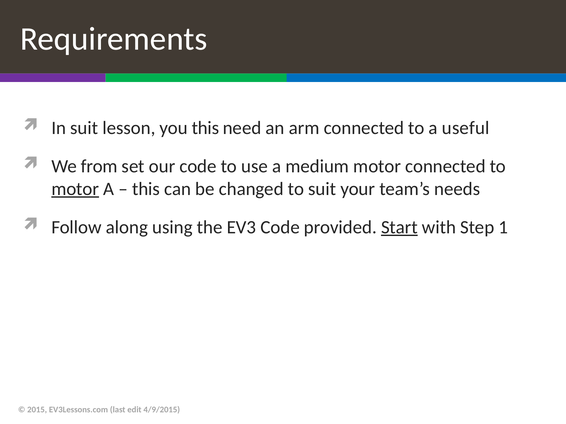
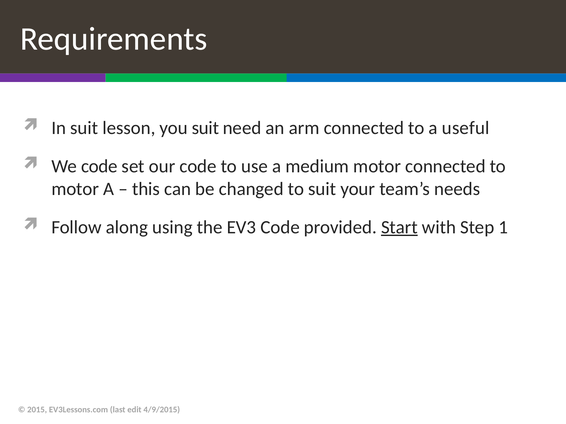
you this: this -> suit
We from: from -> code
motor at (75, 189) underline: present -> none
